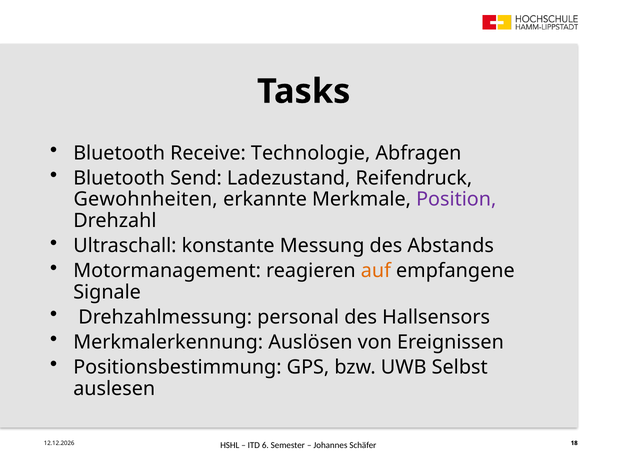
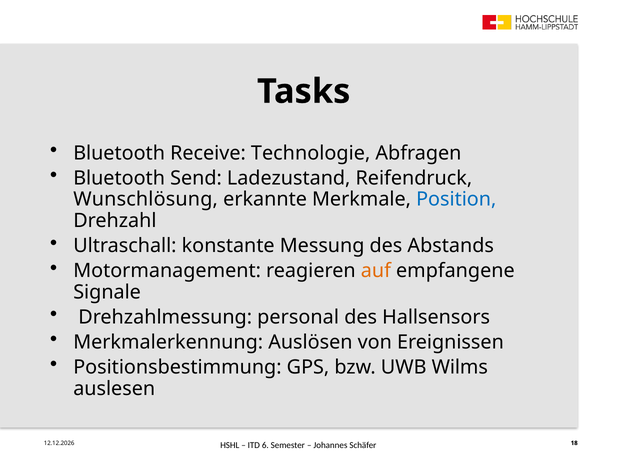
Gewohnheiten: Gewohnheiten -> Wunschlösung
Position colour: purple -> blue
Selbst: Selbst -> Wilms
